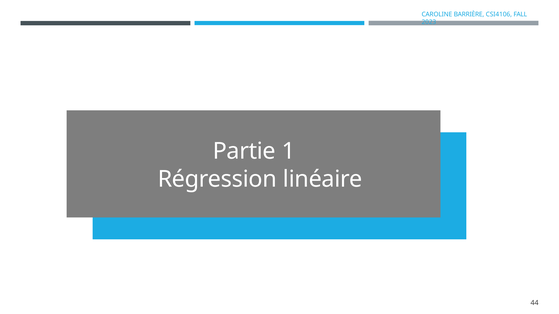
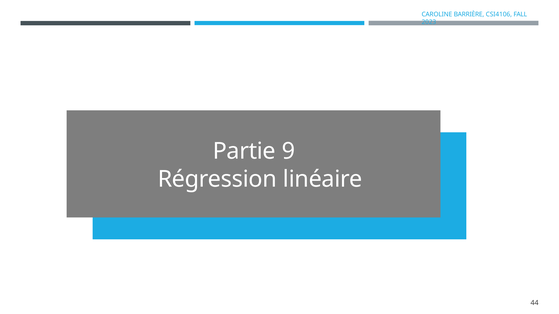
1: 1 -> 9
